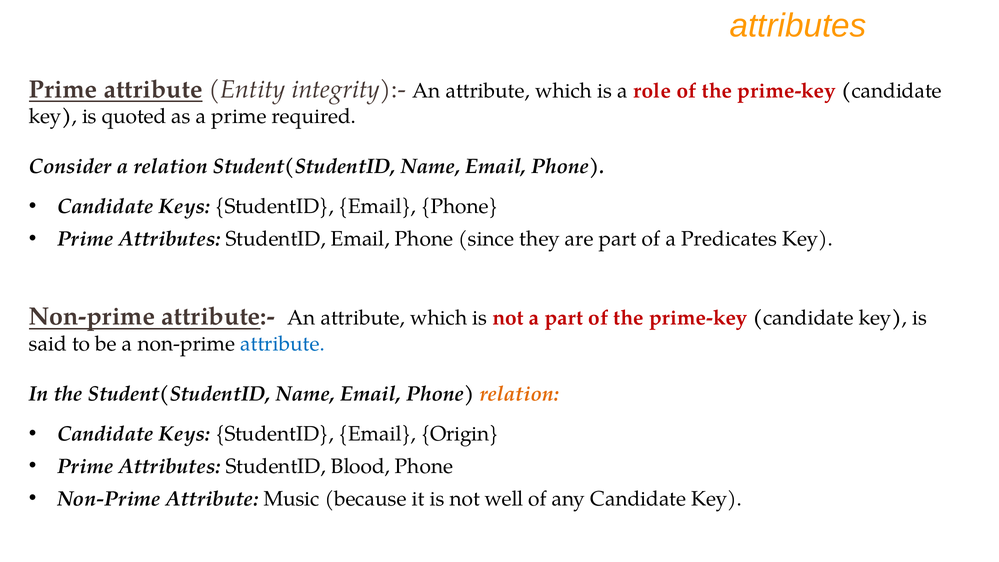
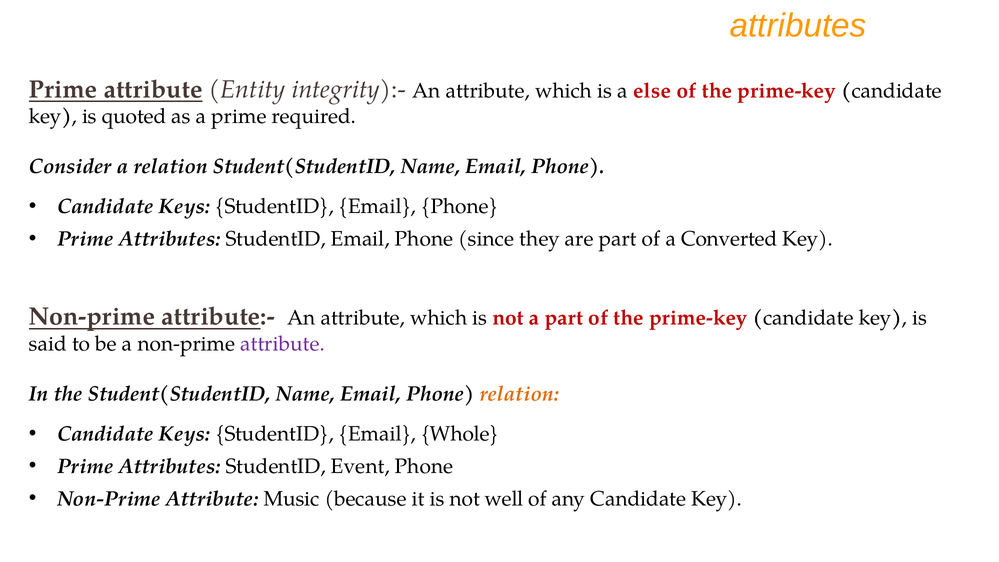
role: role -> else
Predicates: Predicates -> Converted
attribute at (283, 344) colour: blue -> purple
Origin: Origin -> Whole
Blood: Blood -> Event
